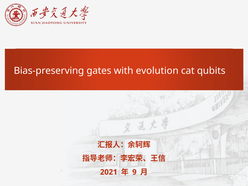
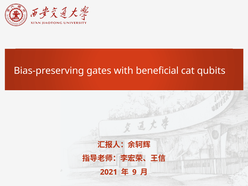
evolution: evolution -> beneficial
